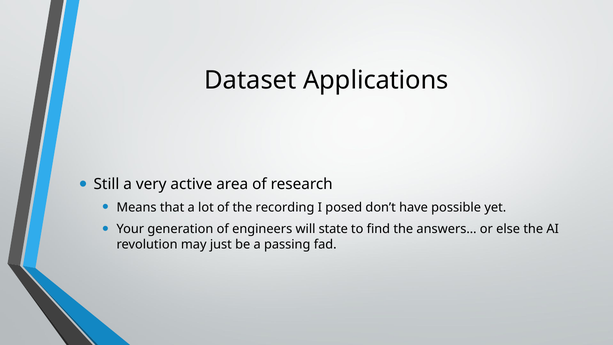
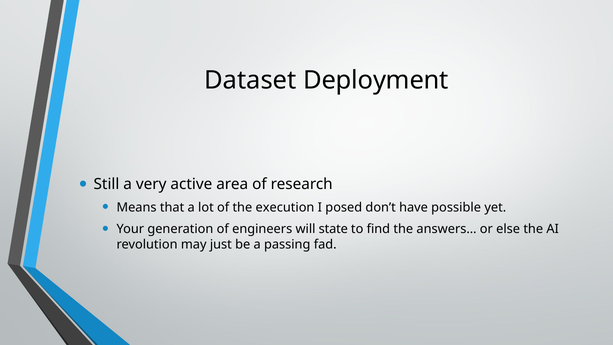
Applications: Applications -> Deployment
recording: recording -> execution
